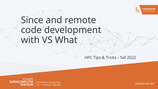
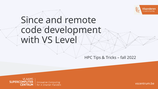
What: What -> Level
